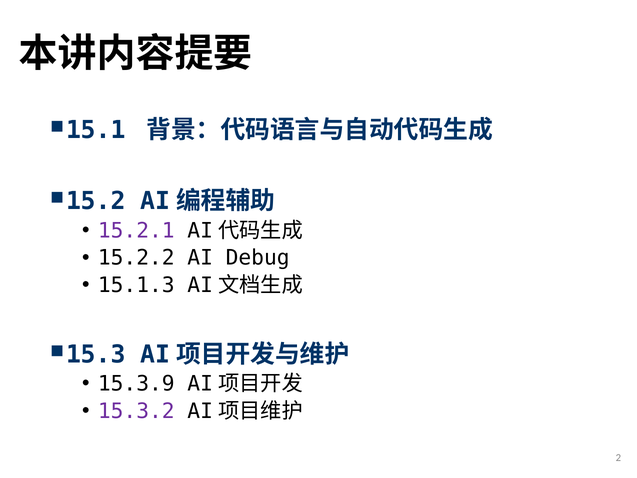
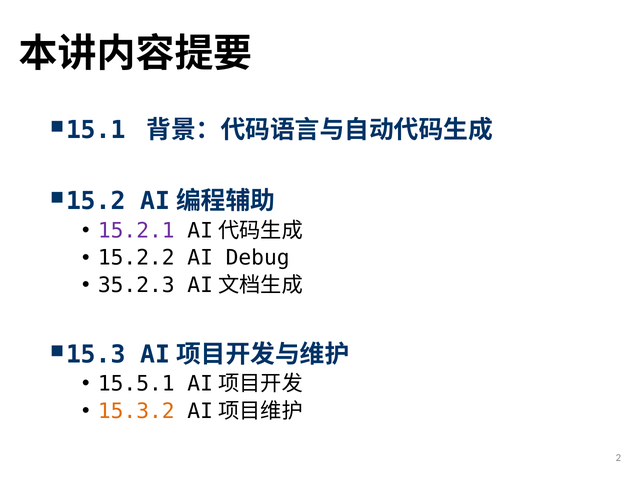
15.1.3: 15.1.3 -> 35.2.3
15.3.9: 15.3.9 -> 15.5.1
15.3.2 colour: purple -> orange
